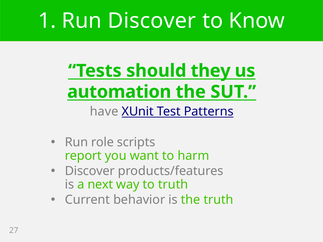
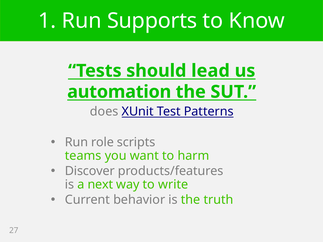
Run Discover: Discover -> Supports
they: they -> lead
have: have -> does
report: report -> teams
to truth: truth -> write
